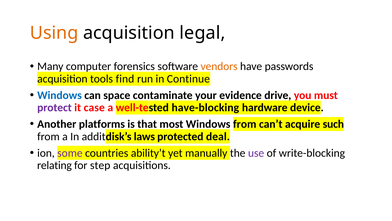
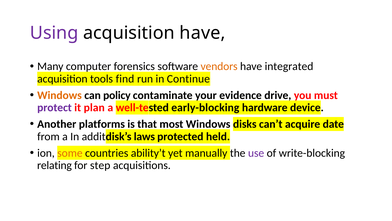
Using colour: orange -> purple
acquisition legal: legal -> have
passwords: passwords -> integrated
Windows at (59, 95) colour: blue -> orange
space: space -> policy
case: case -> plan
have-blocking: have-blocking -> early-blocking
from at (245, 124): from -> disks
such: such -> date
deal: deal -> held
some colour: purple -> orange
